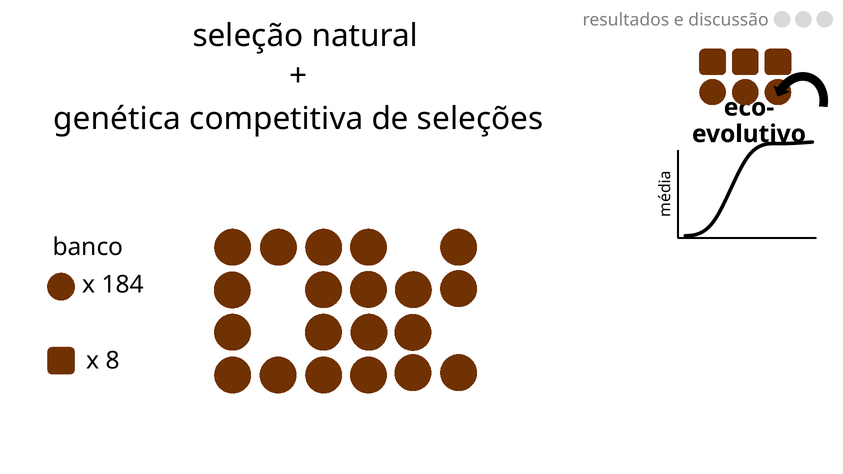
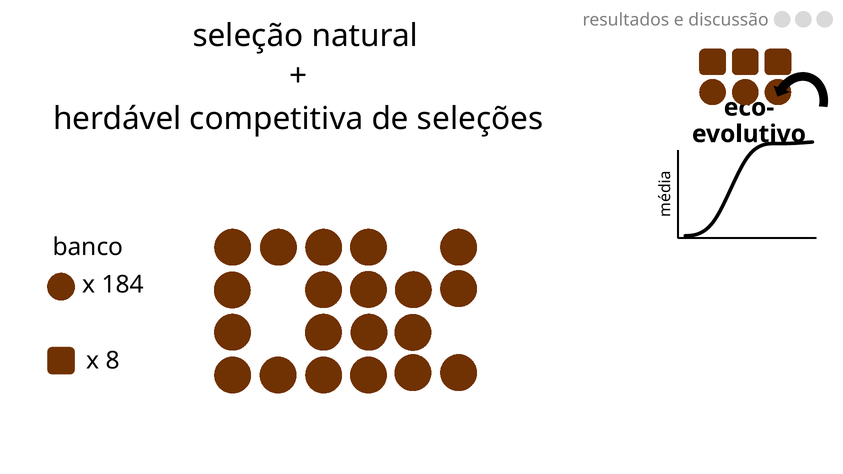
genética: genética -> herdável
